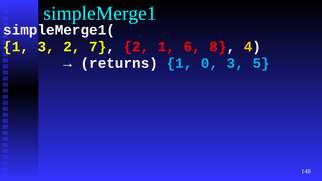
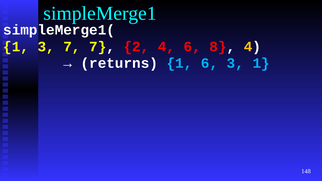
3 2: 2 -> 7
2 1: 1 -> 4
1 0: 0 -> 6
3 5: 5 -> 1
